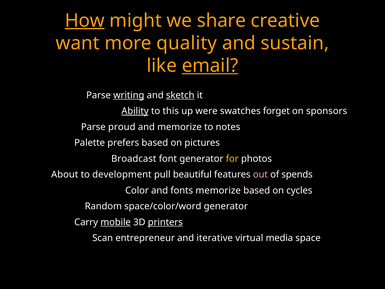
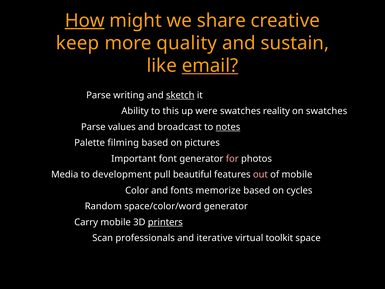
want: want -> keep
writing underline: present -> none
Ability underline: present -> none
forget: forget -> reality
on sponsors: sponsors -> swatches
proud: proud -> values
and memorize: memorize -> broadcast
notes underline: none -> present
prefers: prefers -> filming
Broadcast: Broadcast -> Important
for colour: yellow -> pink
About: About -> Media
of spends: spends -> mobile
mobile at (116, 222) underline: present -> none
entrepreneur: entrepreneur -> professionals
media: media -> toolkit
